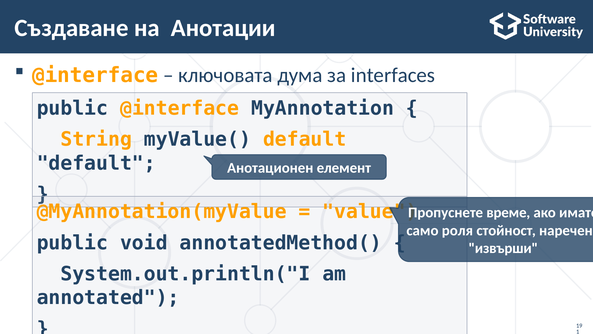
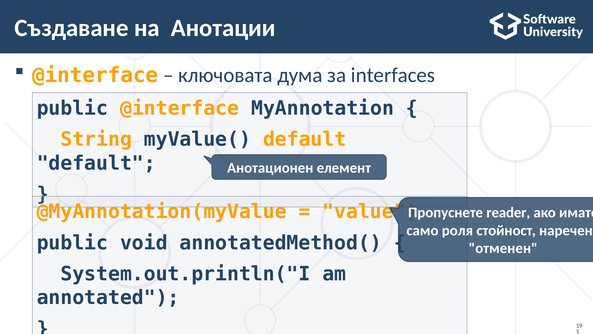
време: време -> reader
извърши: извърши -> отменен
